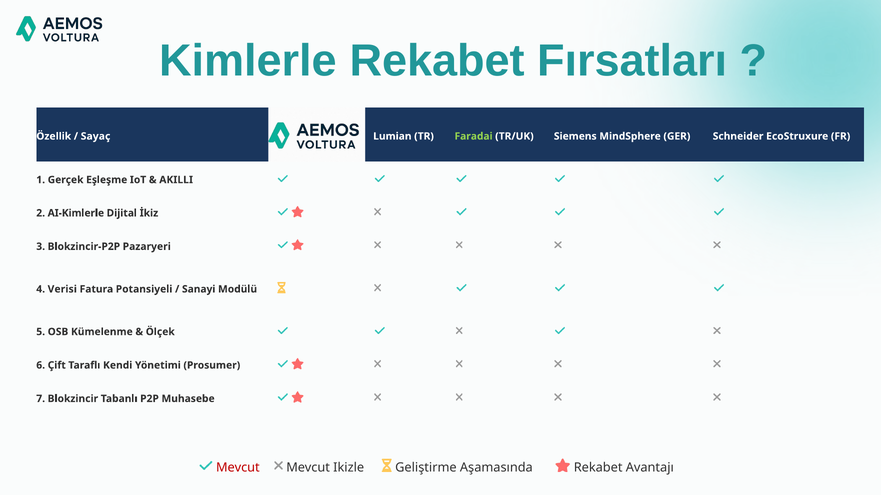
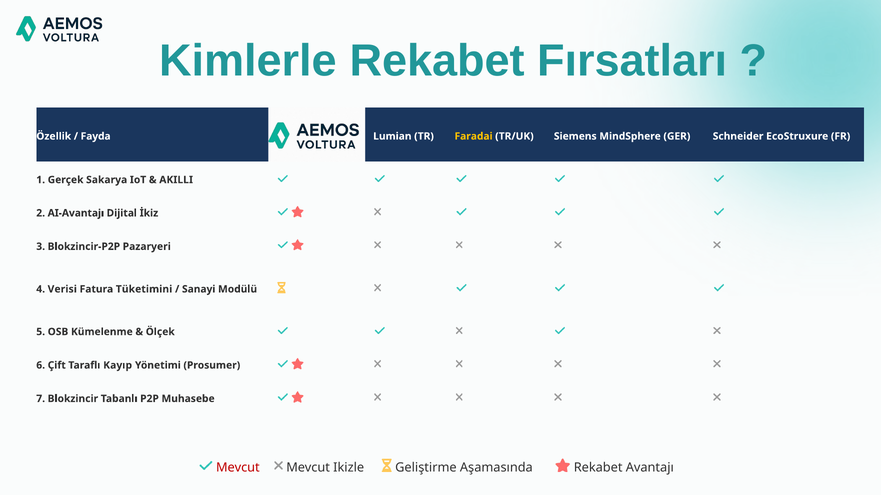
Sayaç: Sayaç -> Fayda
Faradai colour: light green -> yellow
Eşleşme: Eşleşme -> Sakarya
AI-Kimlerle: AI-Kimlerle -> AI-Avantajı
Potansiyeli: Potansiyeli -> Tüketimini
Kendi: Kendi -> Kayıp
